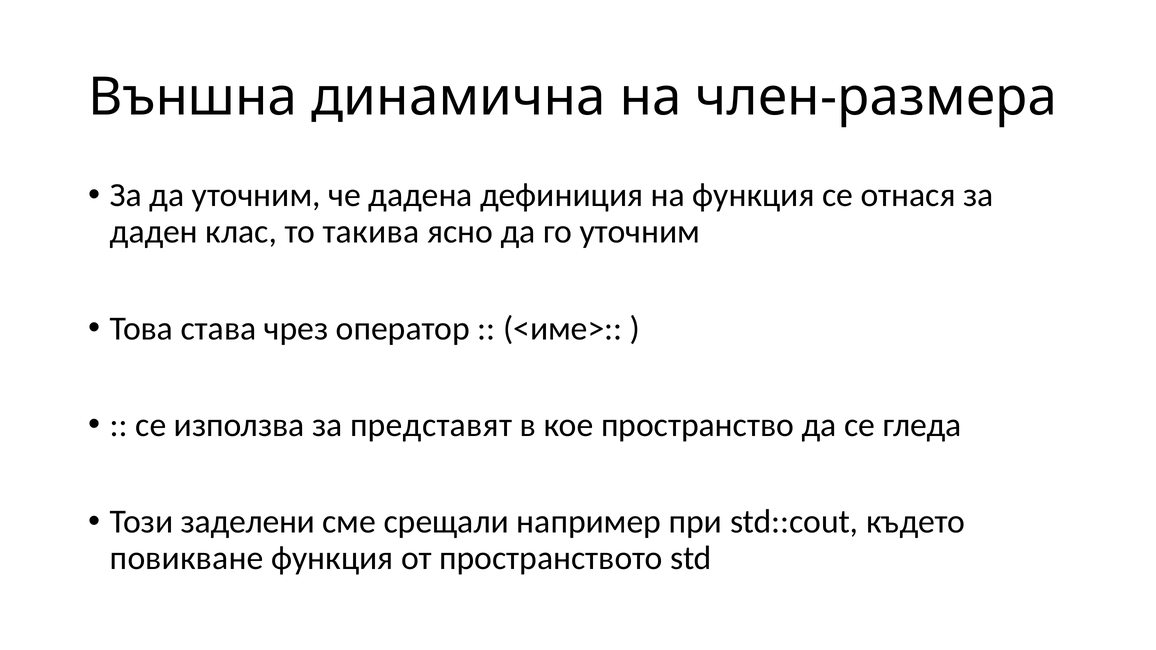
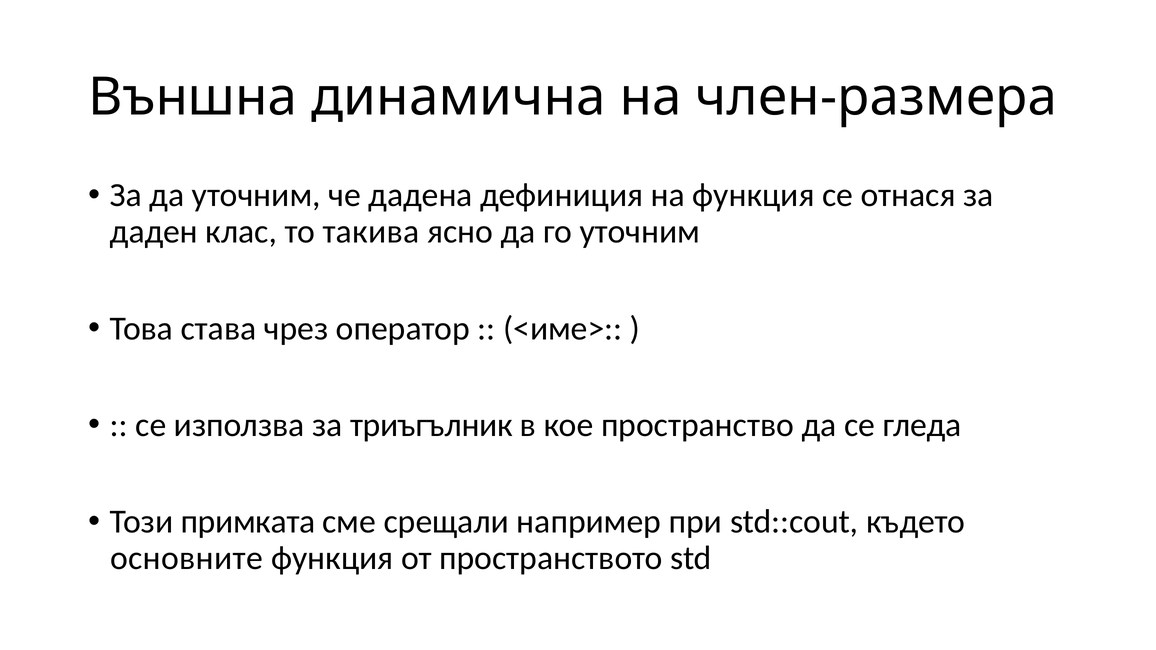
представят: представят -> триъгълник
заделени: заделени -> примката
повикване: повикване -> основните
